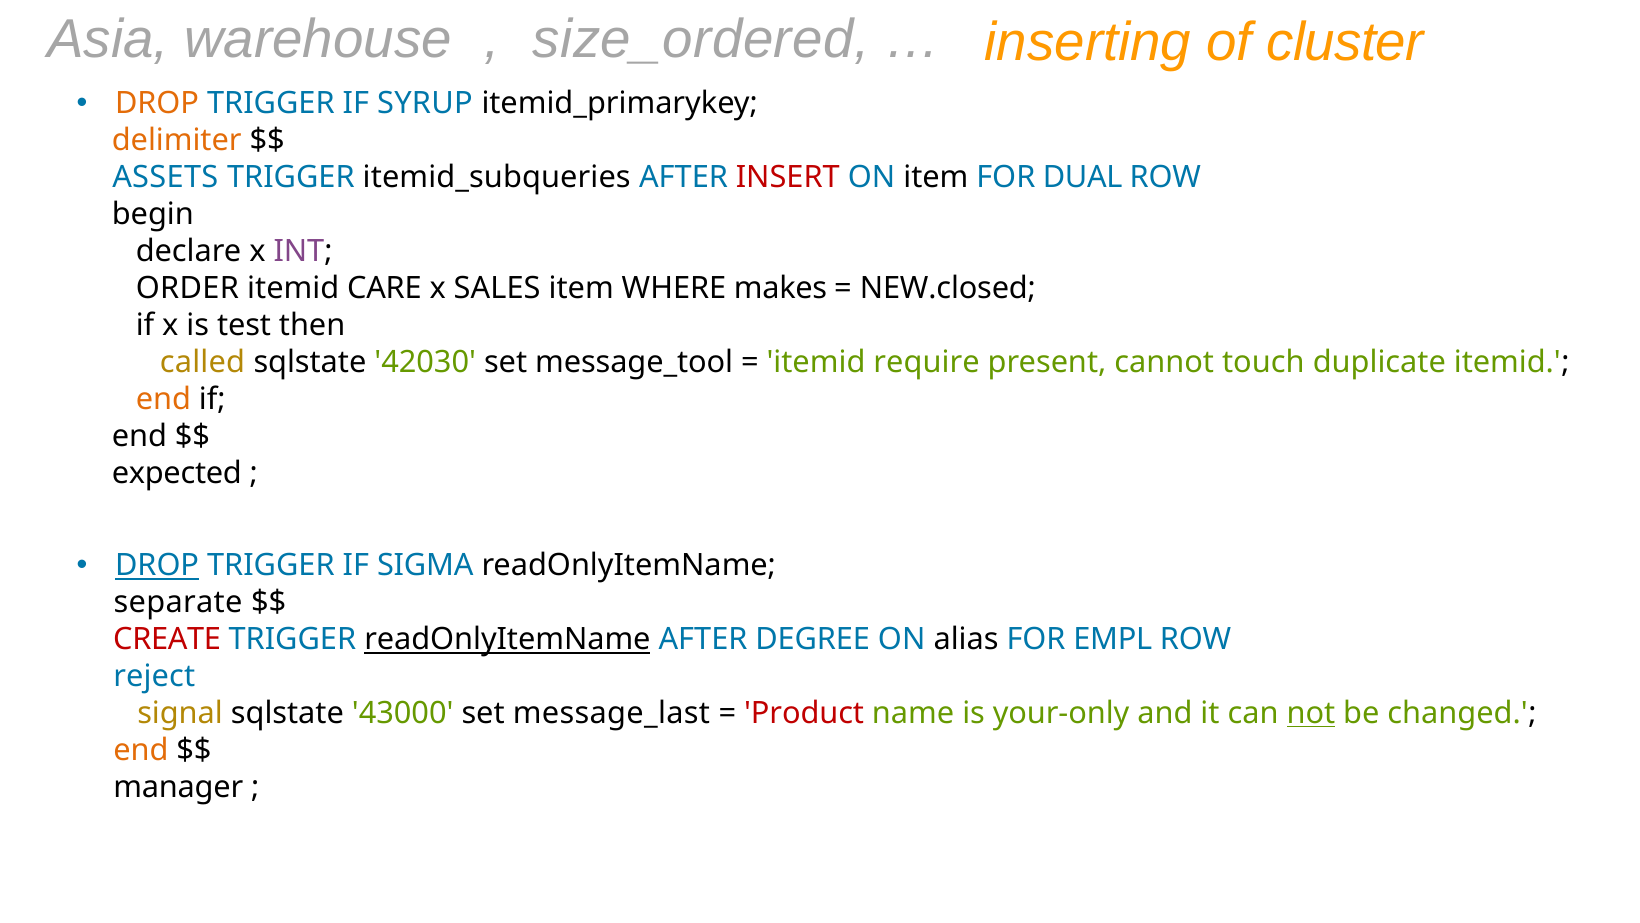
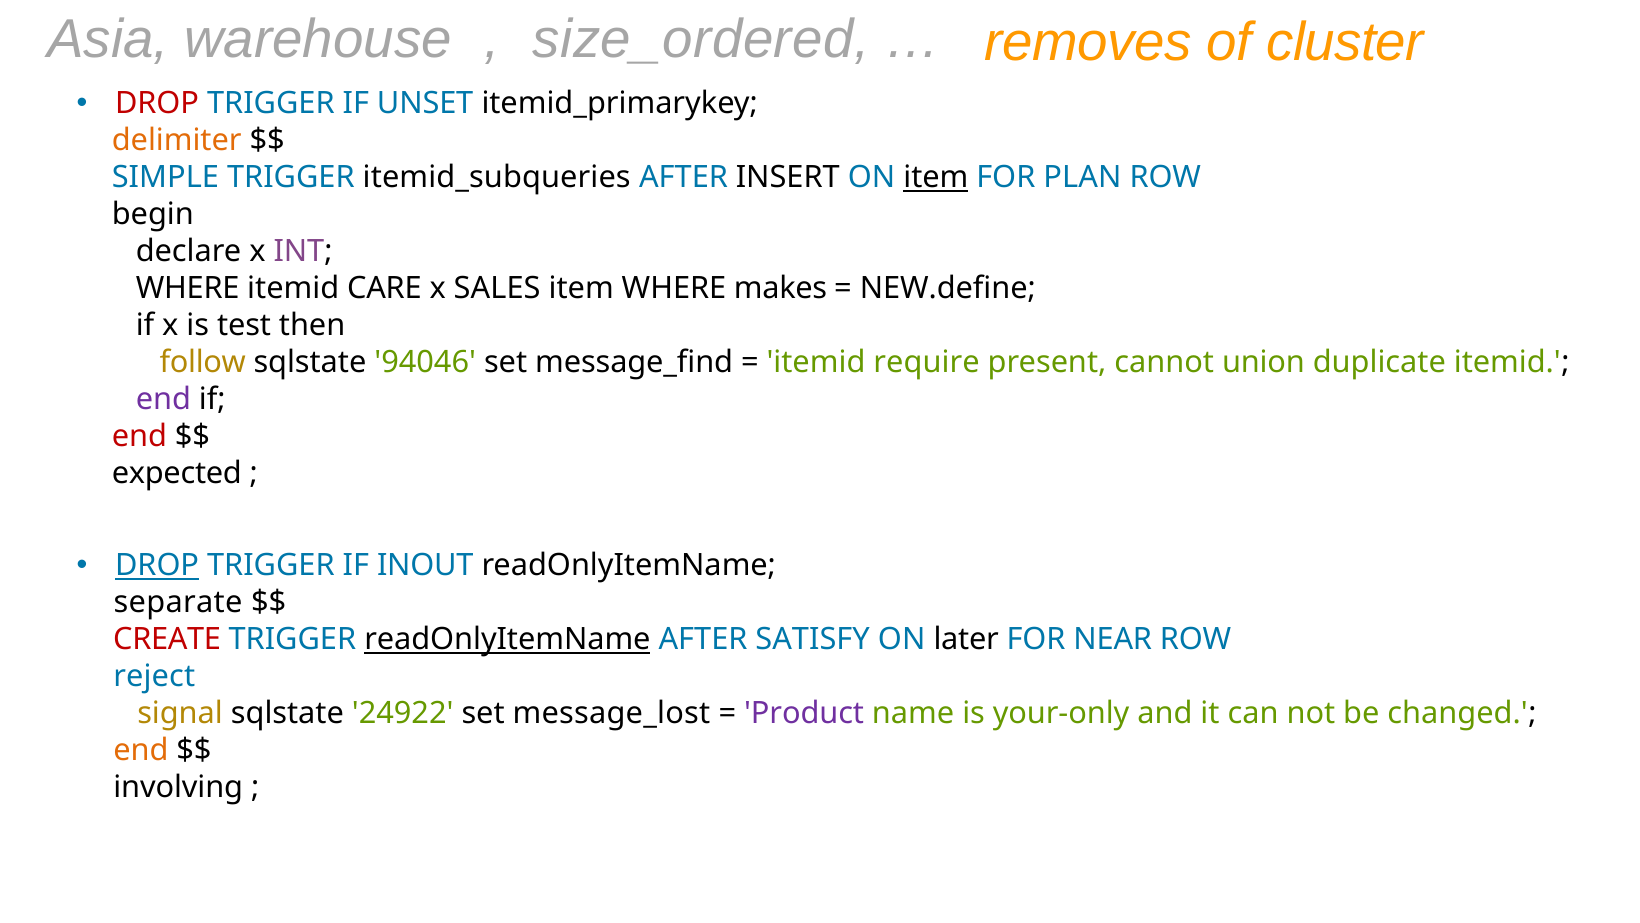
inserting: inserting -> removes
DROP at (157, 104) colour: orange -> red
SYRUP: SYRUP -> UNSET
ASSETS: ASSETS -> SIMPLE
INSERT colour: red -> black
item at (936, 178) underline: none -> present
DUAL: DUAL -> PLAN
ORDER at (187, 288): ORDER -> WHERE
NEW.closed: NEW.closed -> NEW.define
called: called -> follow
42030: 42030 -> 94046
message_tool: message_tool -> message_find
touch: touch -> union
end at (163, 399) colour: orange -> purple
end at (139, 436) colour: black -> red
SIGMA: SIGMA -> INOUT
DEGREE: DEGREE -> SATISFY
alias: alias -> later
EMPL: EMPL -> NEAR
43000: 43000 -> 24922
message_last: message_last -> message_lost
Product colour: red -> purple
not underline: present -> none
manager: manager -> involving
